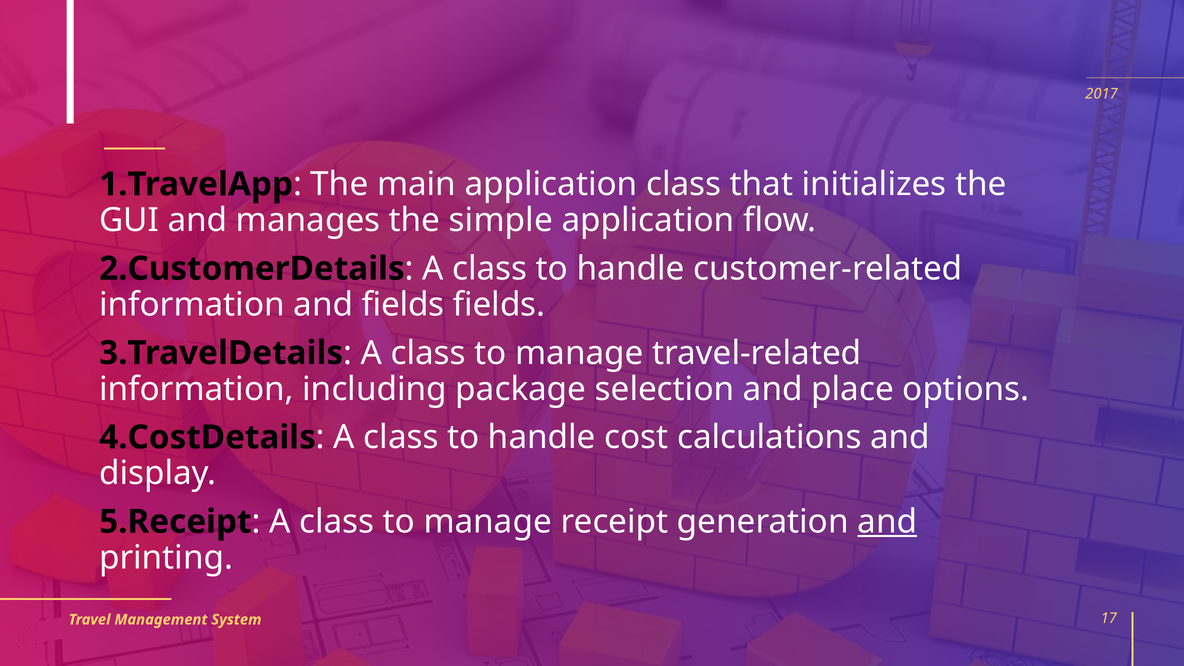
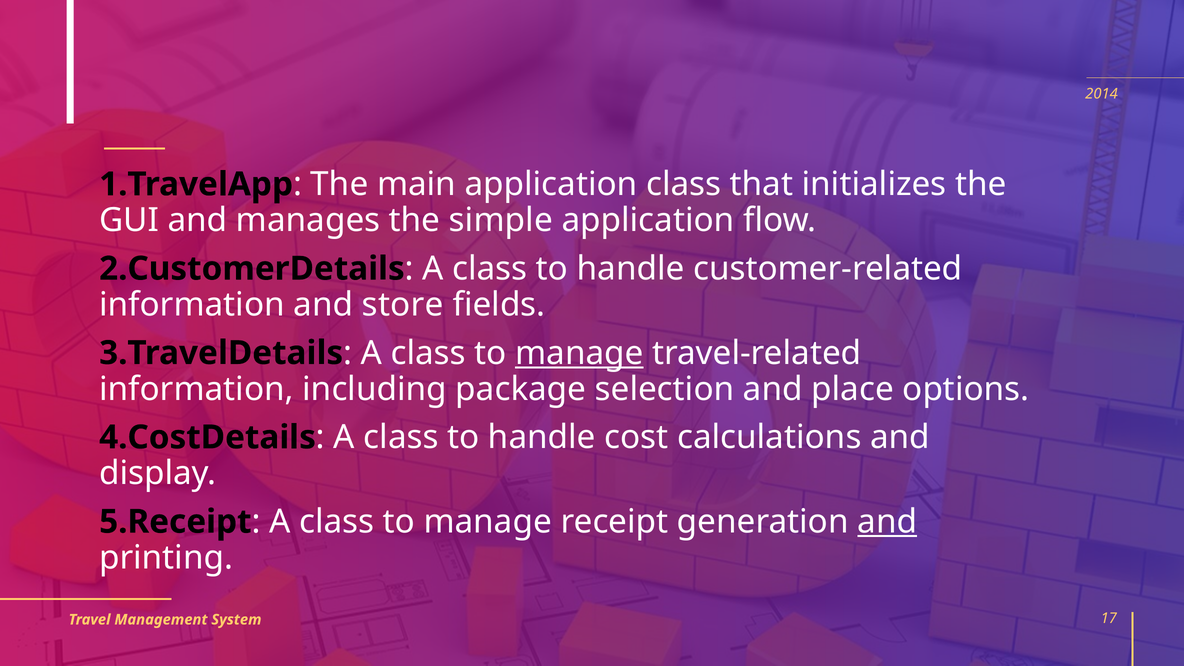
2017: 2017 -> 2014
and fields: fields -> store
manage at (579, 353) underline: none -> present
